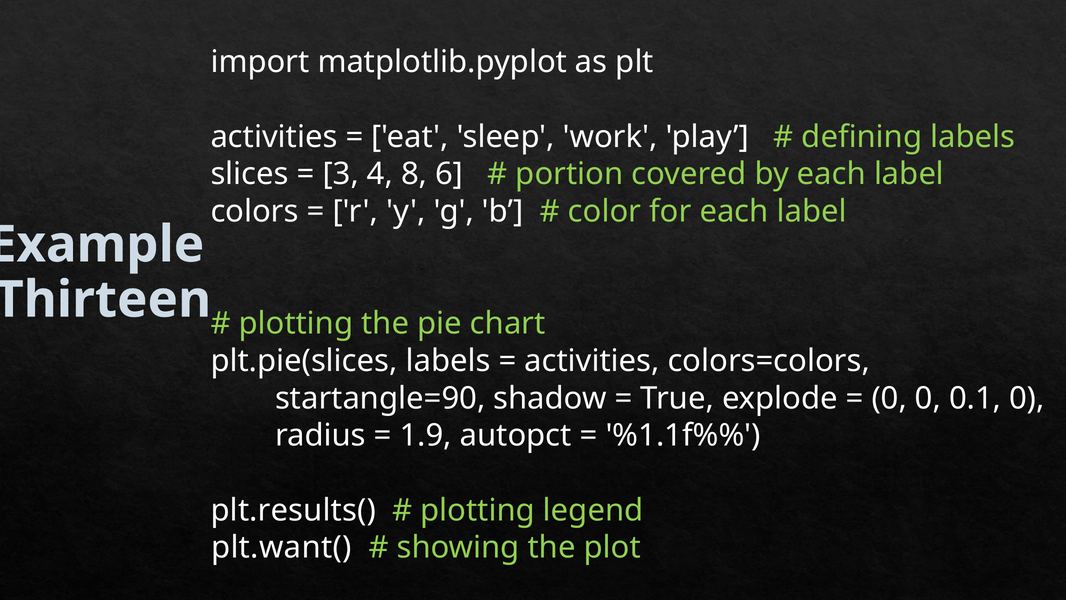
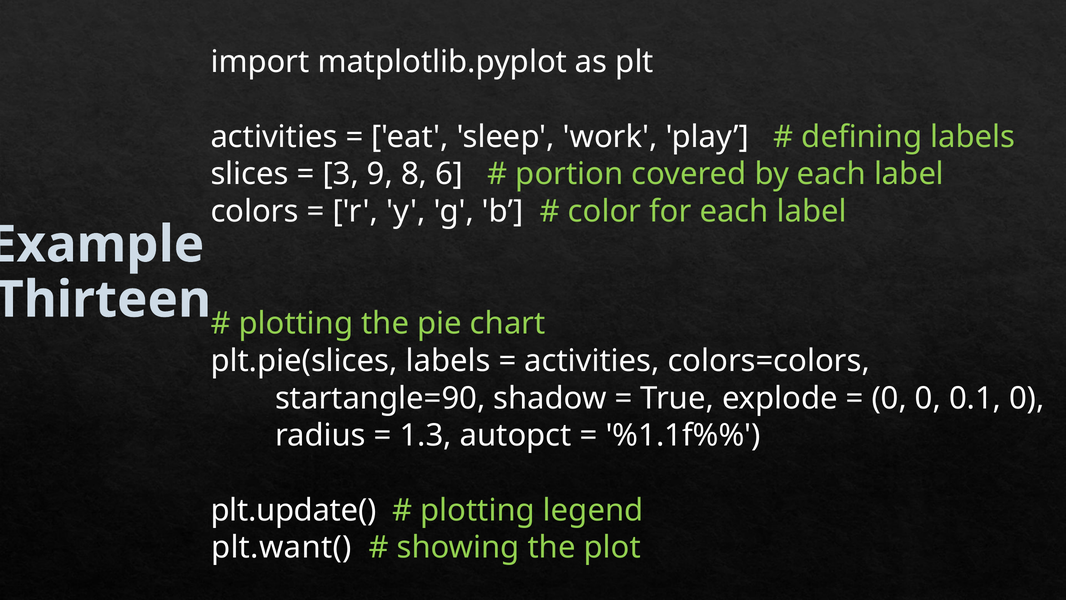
4: 4 -> 9
1.9: 1.9 -> 1.3
plt.results(: plt.results( -> plt.update(
